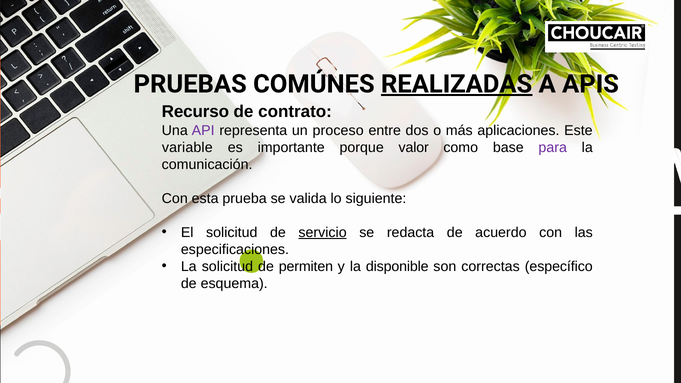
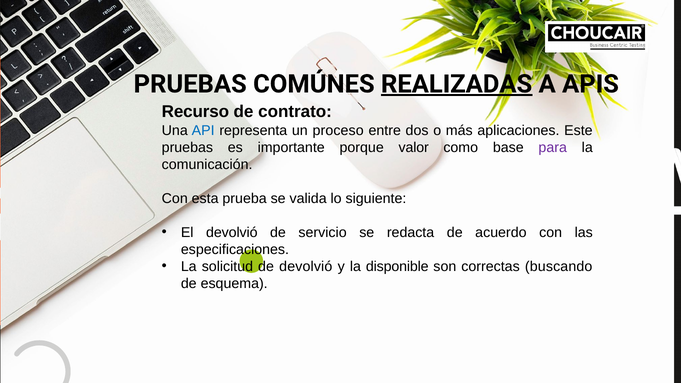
API colour: purple -> blue
variable at (187, 147): variable -> pruebas
El solicitud: solicitud -> devolvió
servicio underline: present -> none
de permiten: permiten -> devolvió
específico: específico -> buscando
